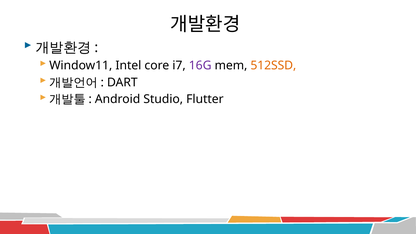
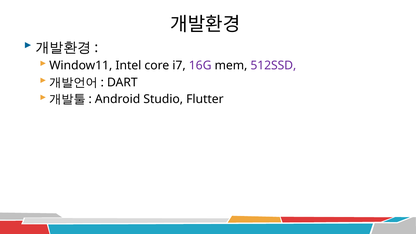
512SSD colour: orange -> purple
